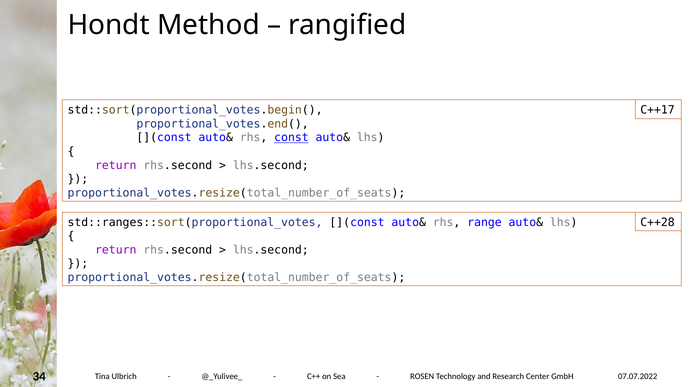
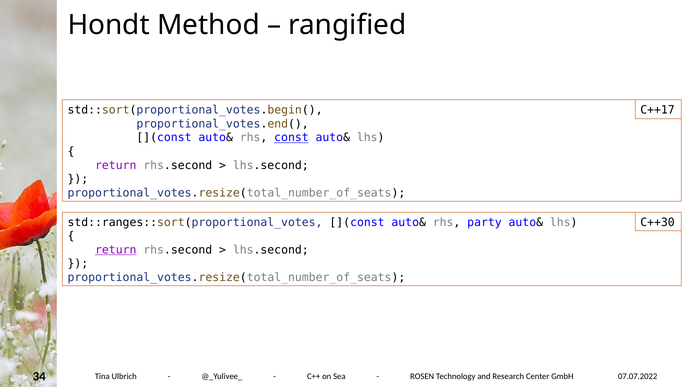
range: range -> party
C++28: C++28 -> C++30
return at (116, 250) underline: none -> present
